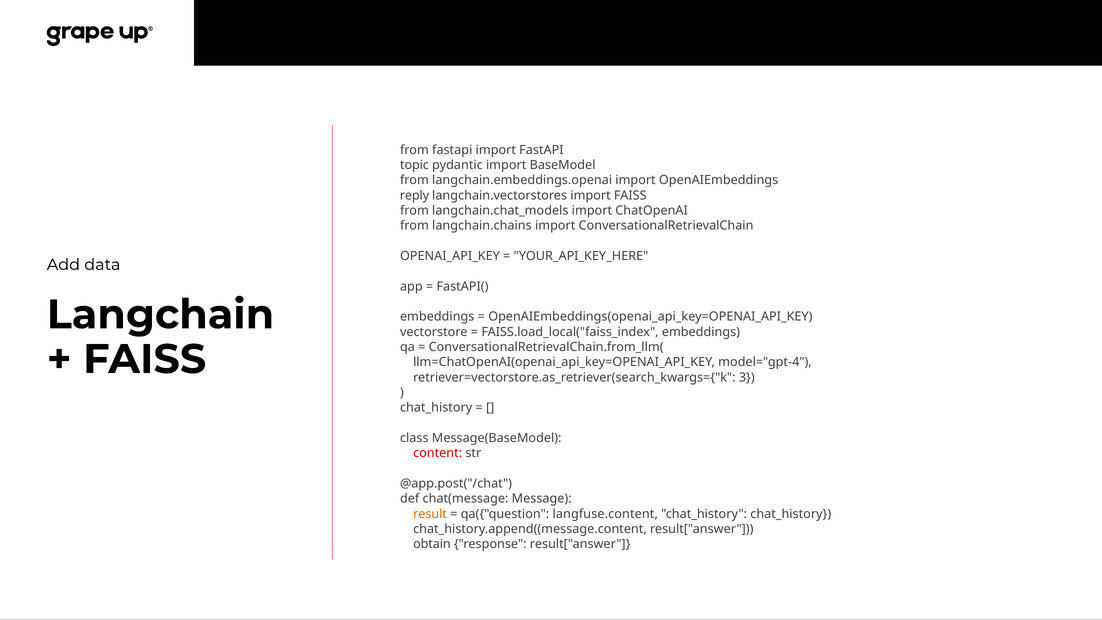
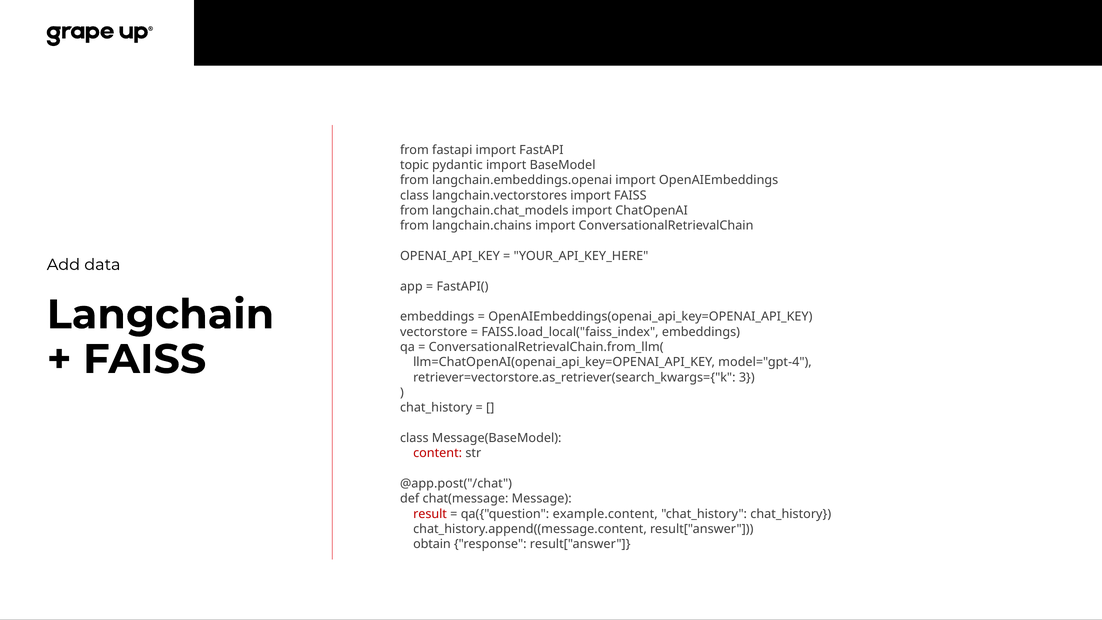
reply at (415, 195): reply -> class
result colour: orange -> red
langfuse.content: langfuse.content -> example.content
